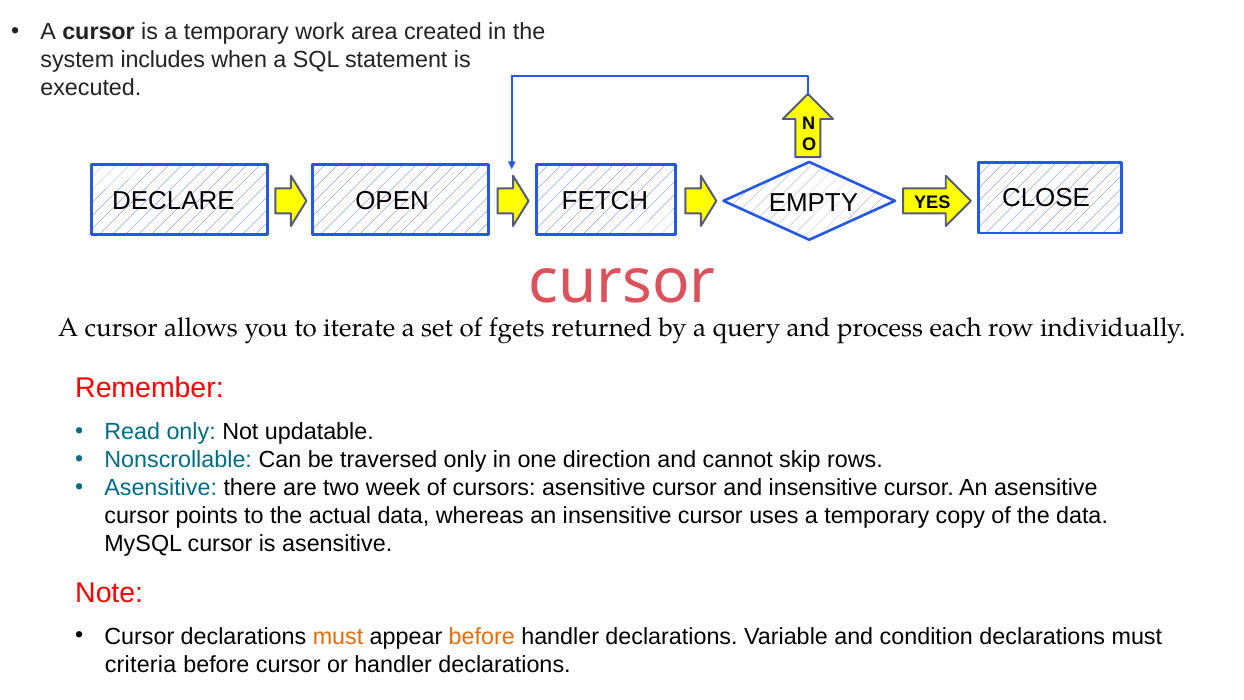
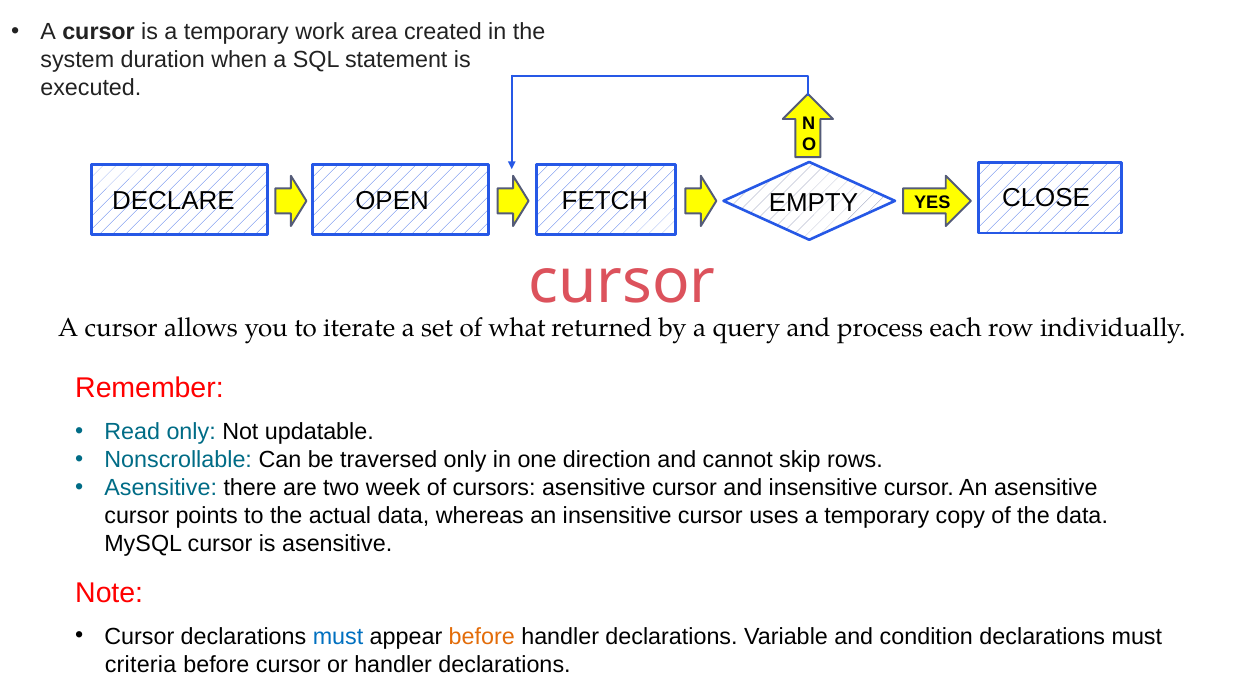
includes: includes -> duration
fgets: fgets -> what
must at (338, 636) colour: orange -> blue
